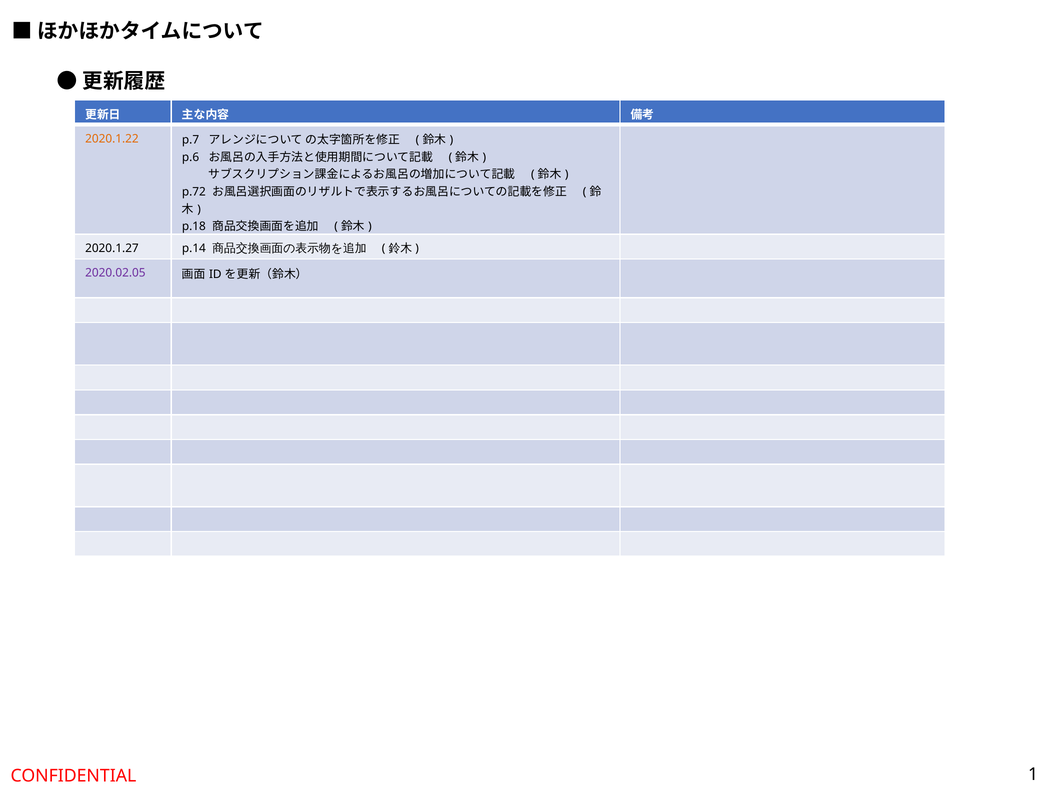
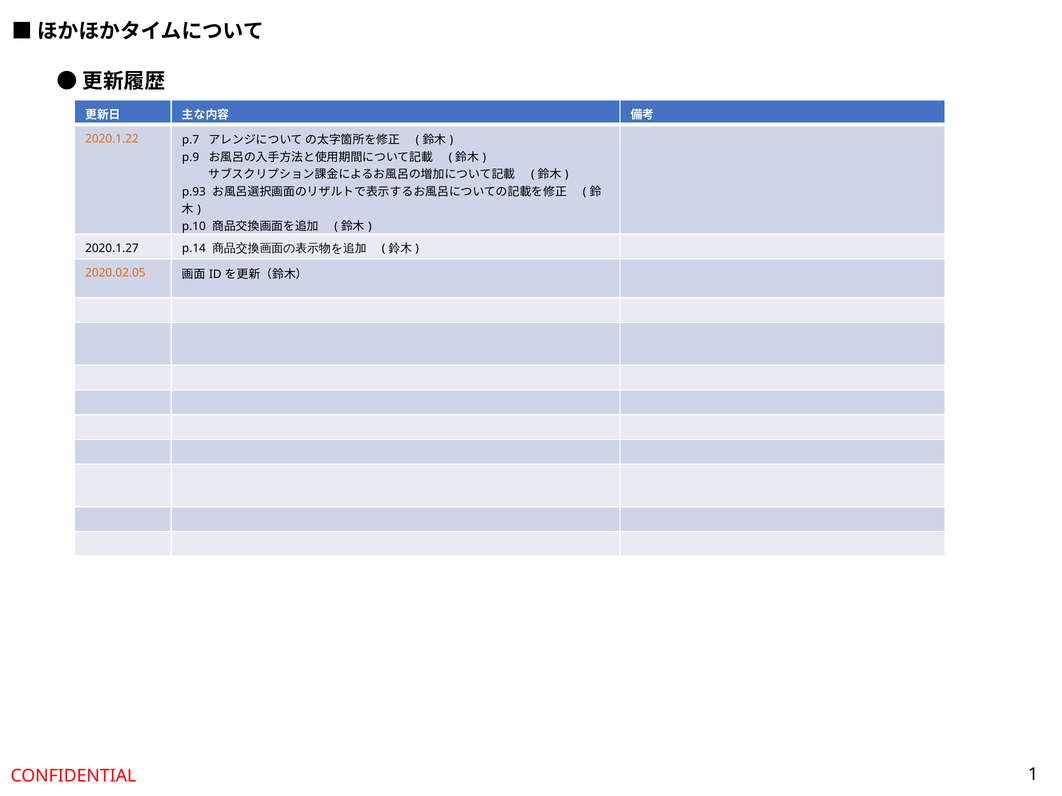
p.6: p.6 -> p.9
p.72: p.72 -> p.93
p.18: p.18 -> p.10
2020.02.05 colour: purple -> orange
